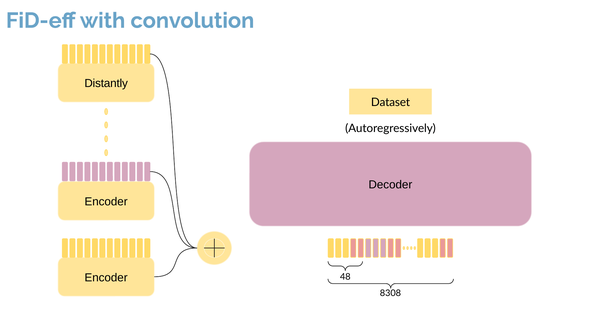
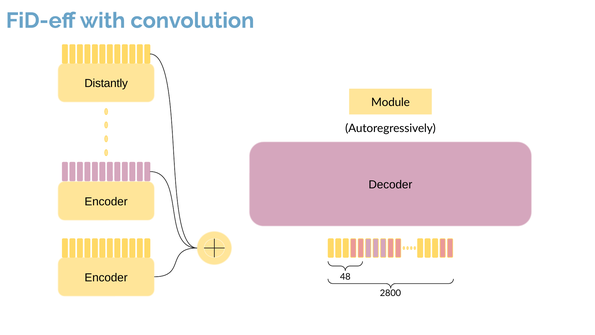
Dataset: Dataset -> Module
8308: 8308 -> 2800
